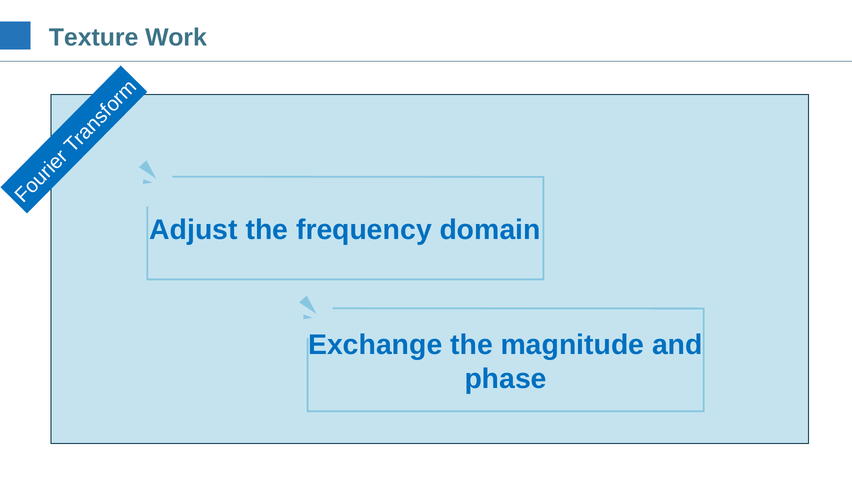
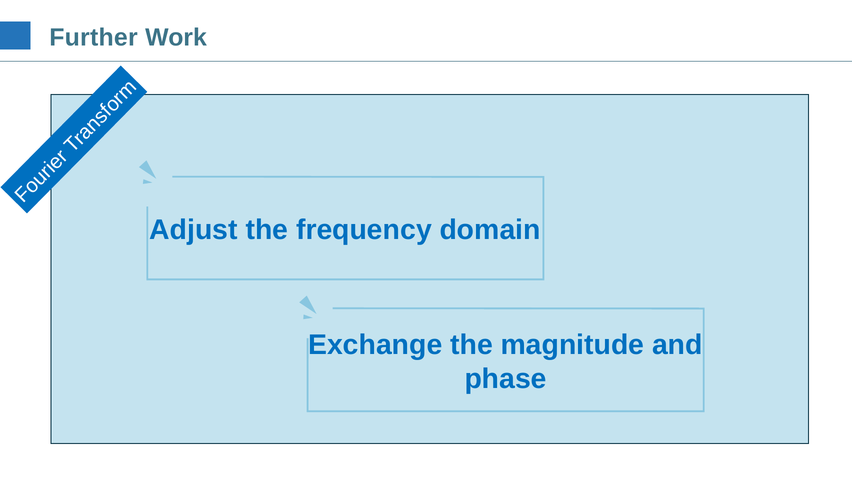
Texture: Texture -> Further
